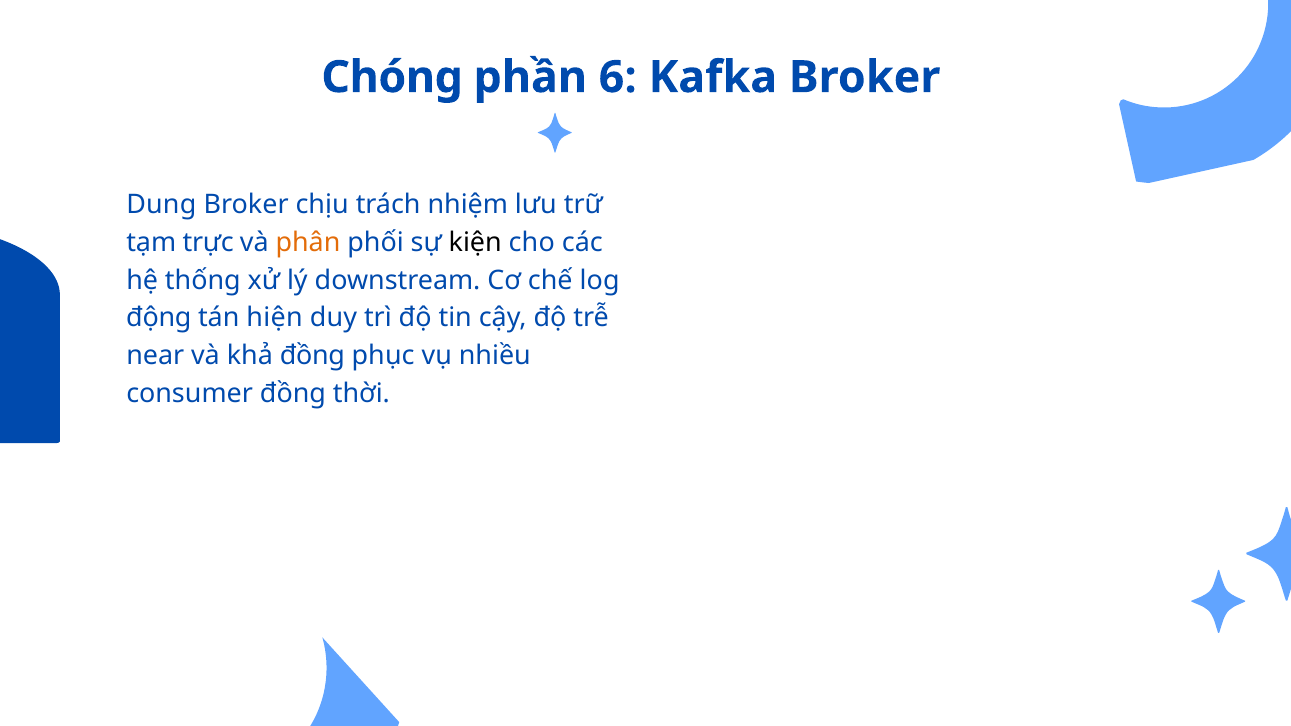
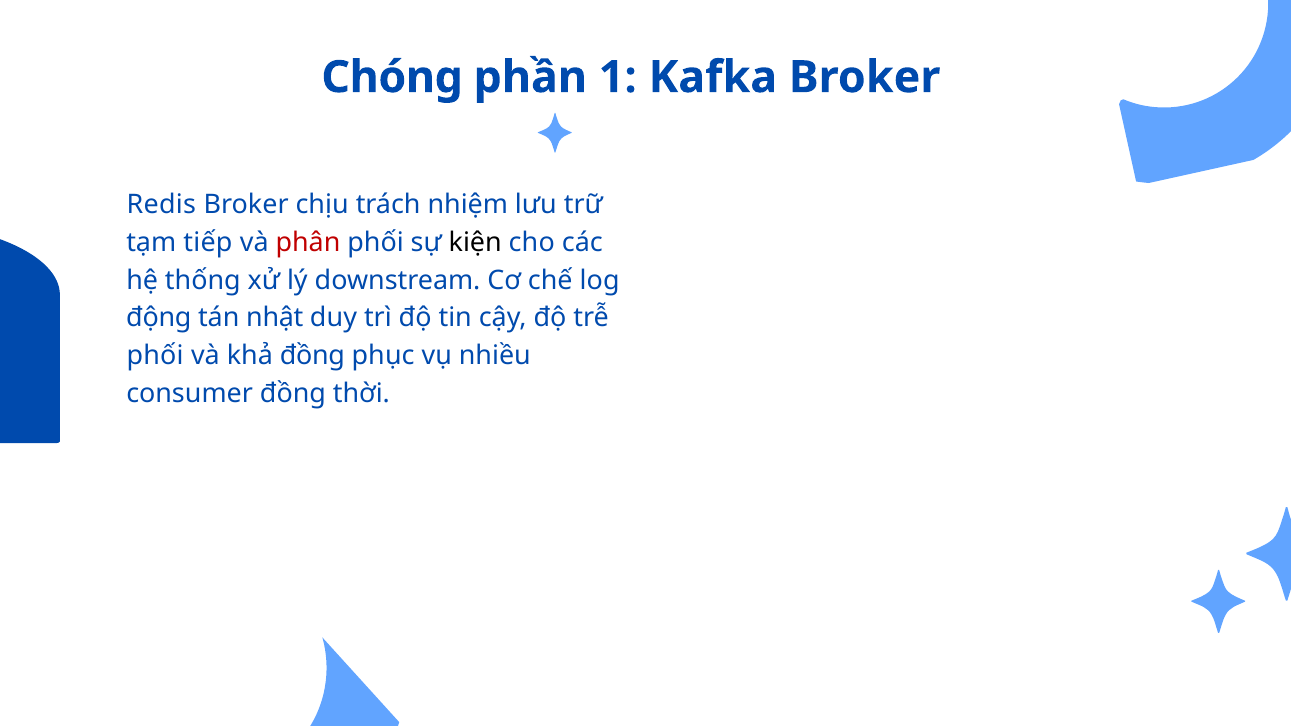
6: 6 -> 1
Dụng: Dụng -> Redis
trực: trực -> tiếp
phân colour: orange -> red
hiện: hiện -> nhật
near at (155, 356): near -> phối
